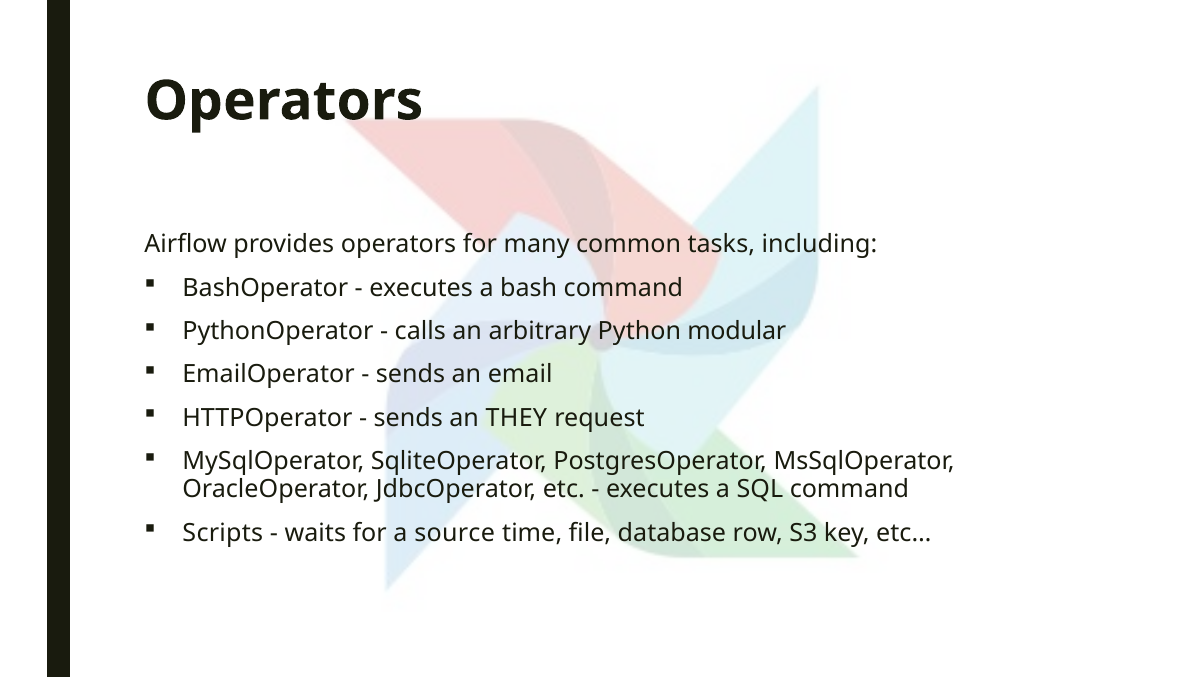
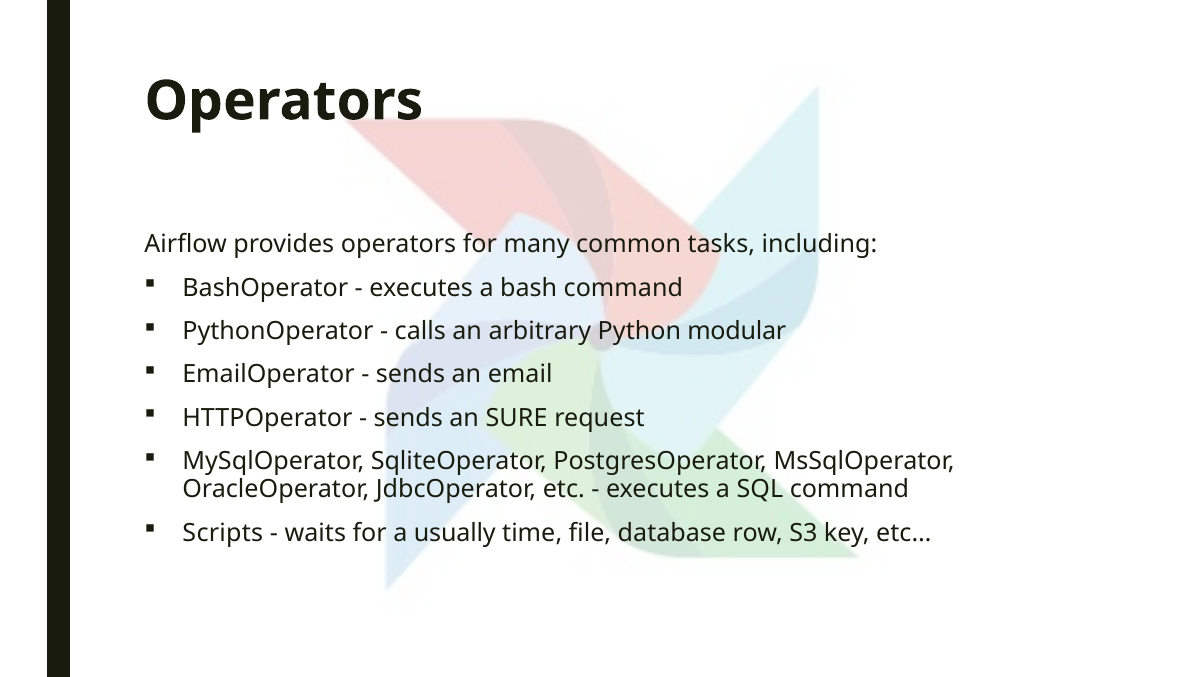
THEY: THEY -> SURE
source: source -> usually
